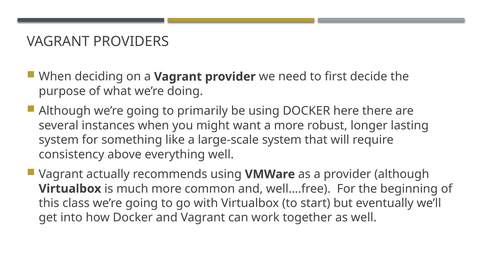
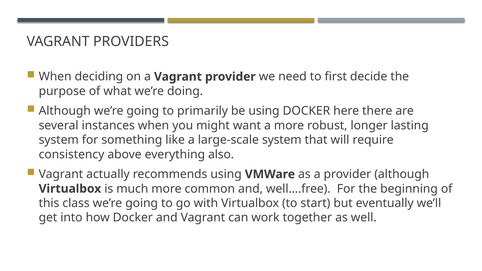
everything well: well -> also
